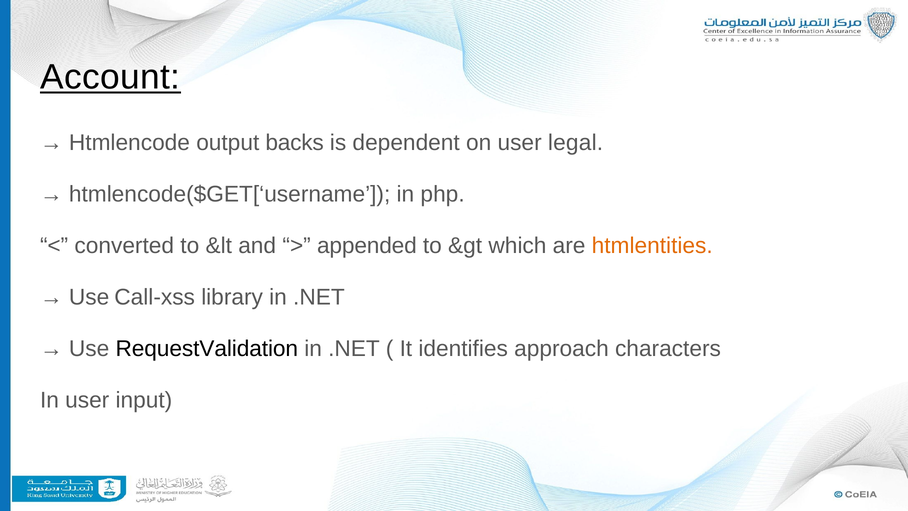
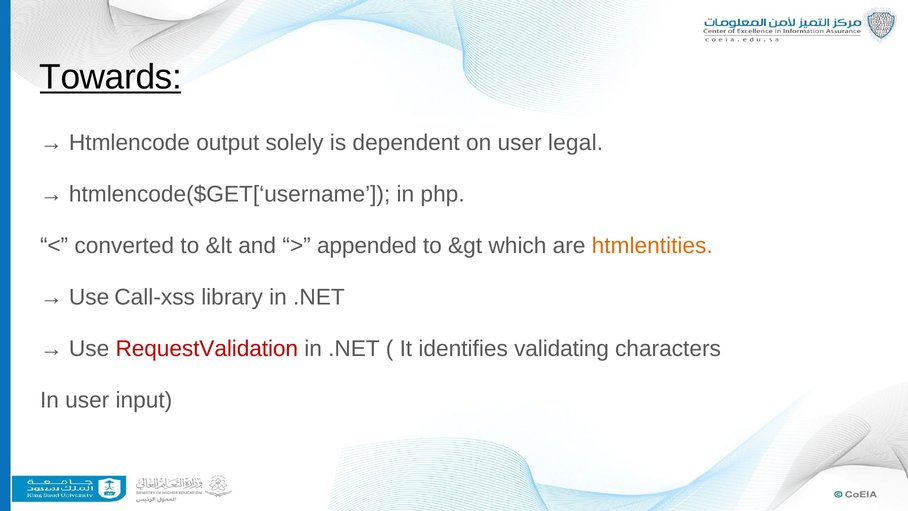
Account: Account -> Towards
backs: backs -> solely
RequestValidation colour: black -> red
approach: approach -> validating
